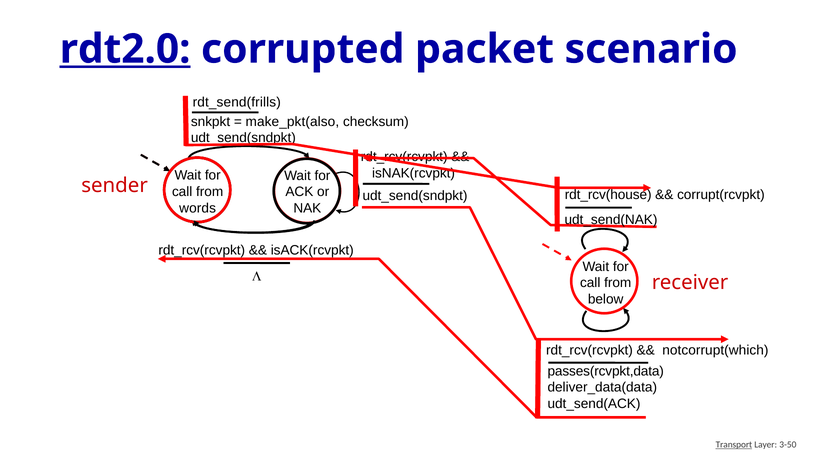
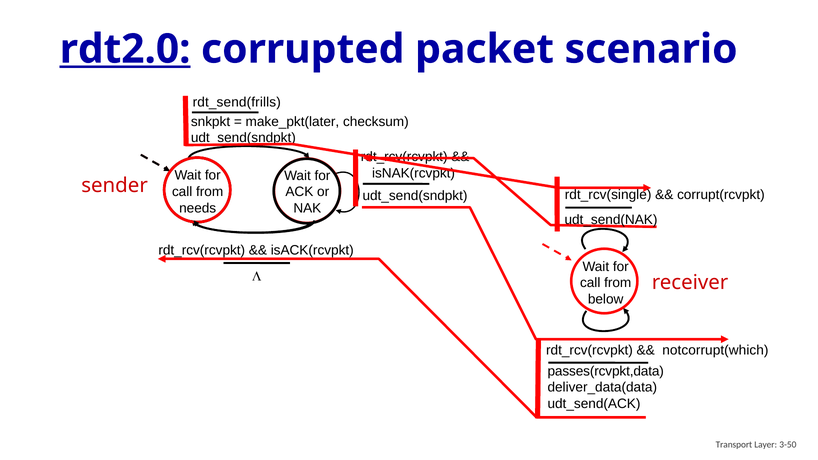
make_pkt(also: make_pkt(also -> make_pkt(later
rdt_rcv(house: rdt_rcv(house -> rdt_rcv(single
words: words -> needs
Transport underline: present -> none
